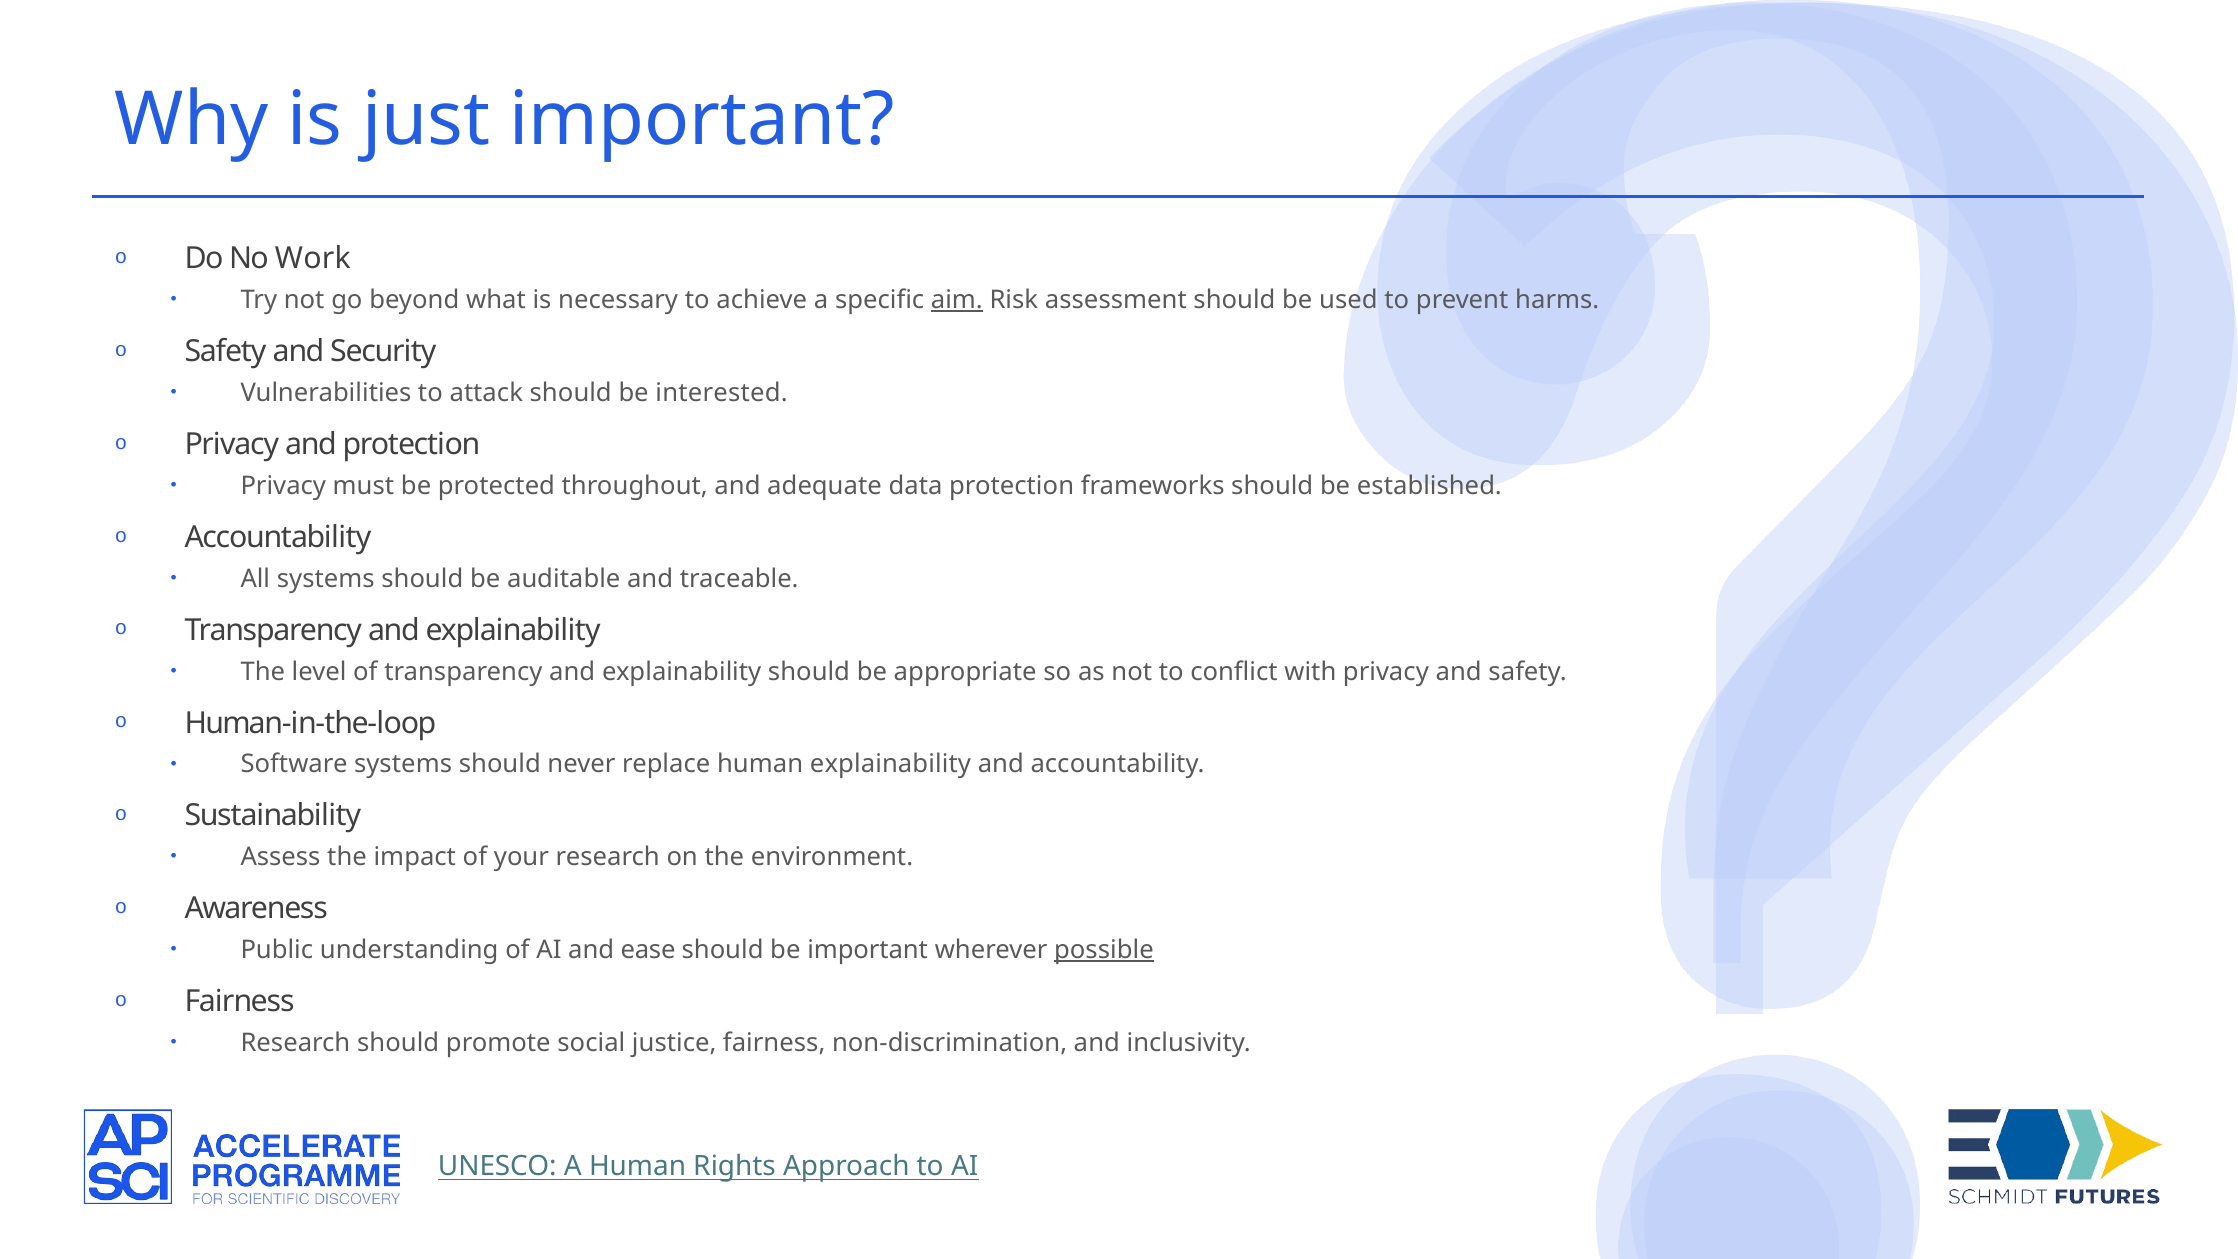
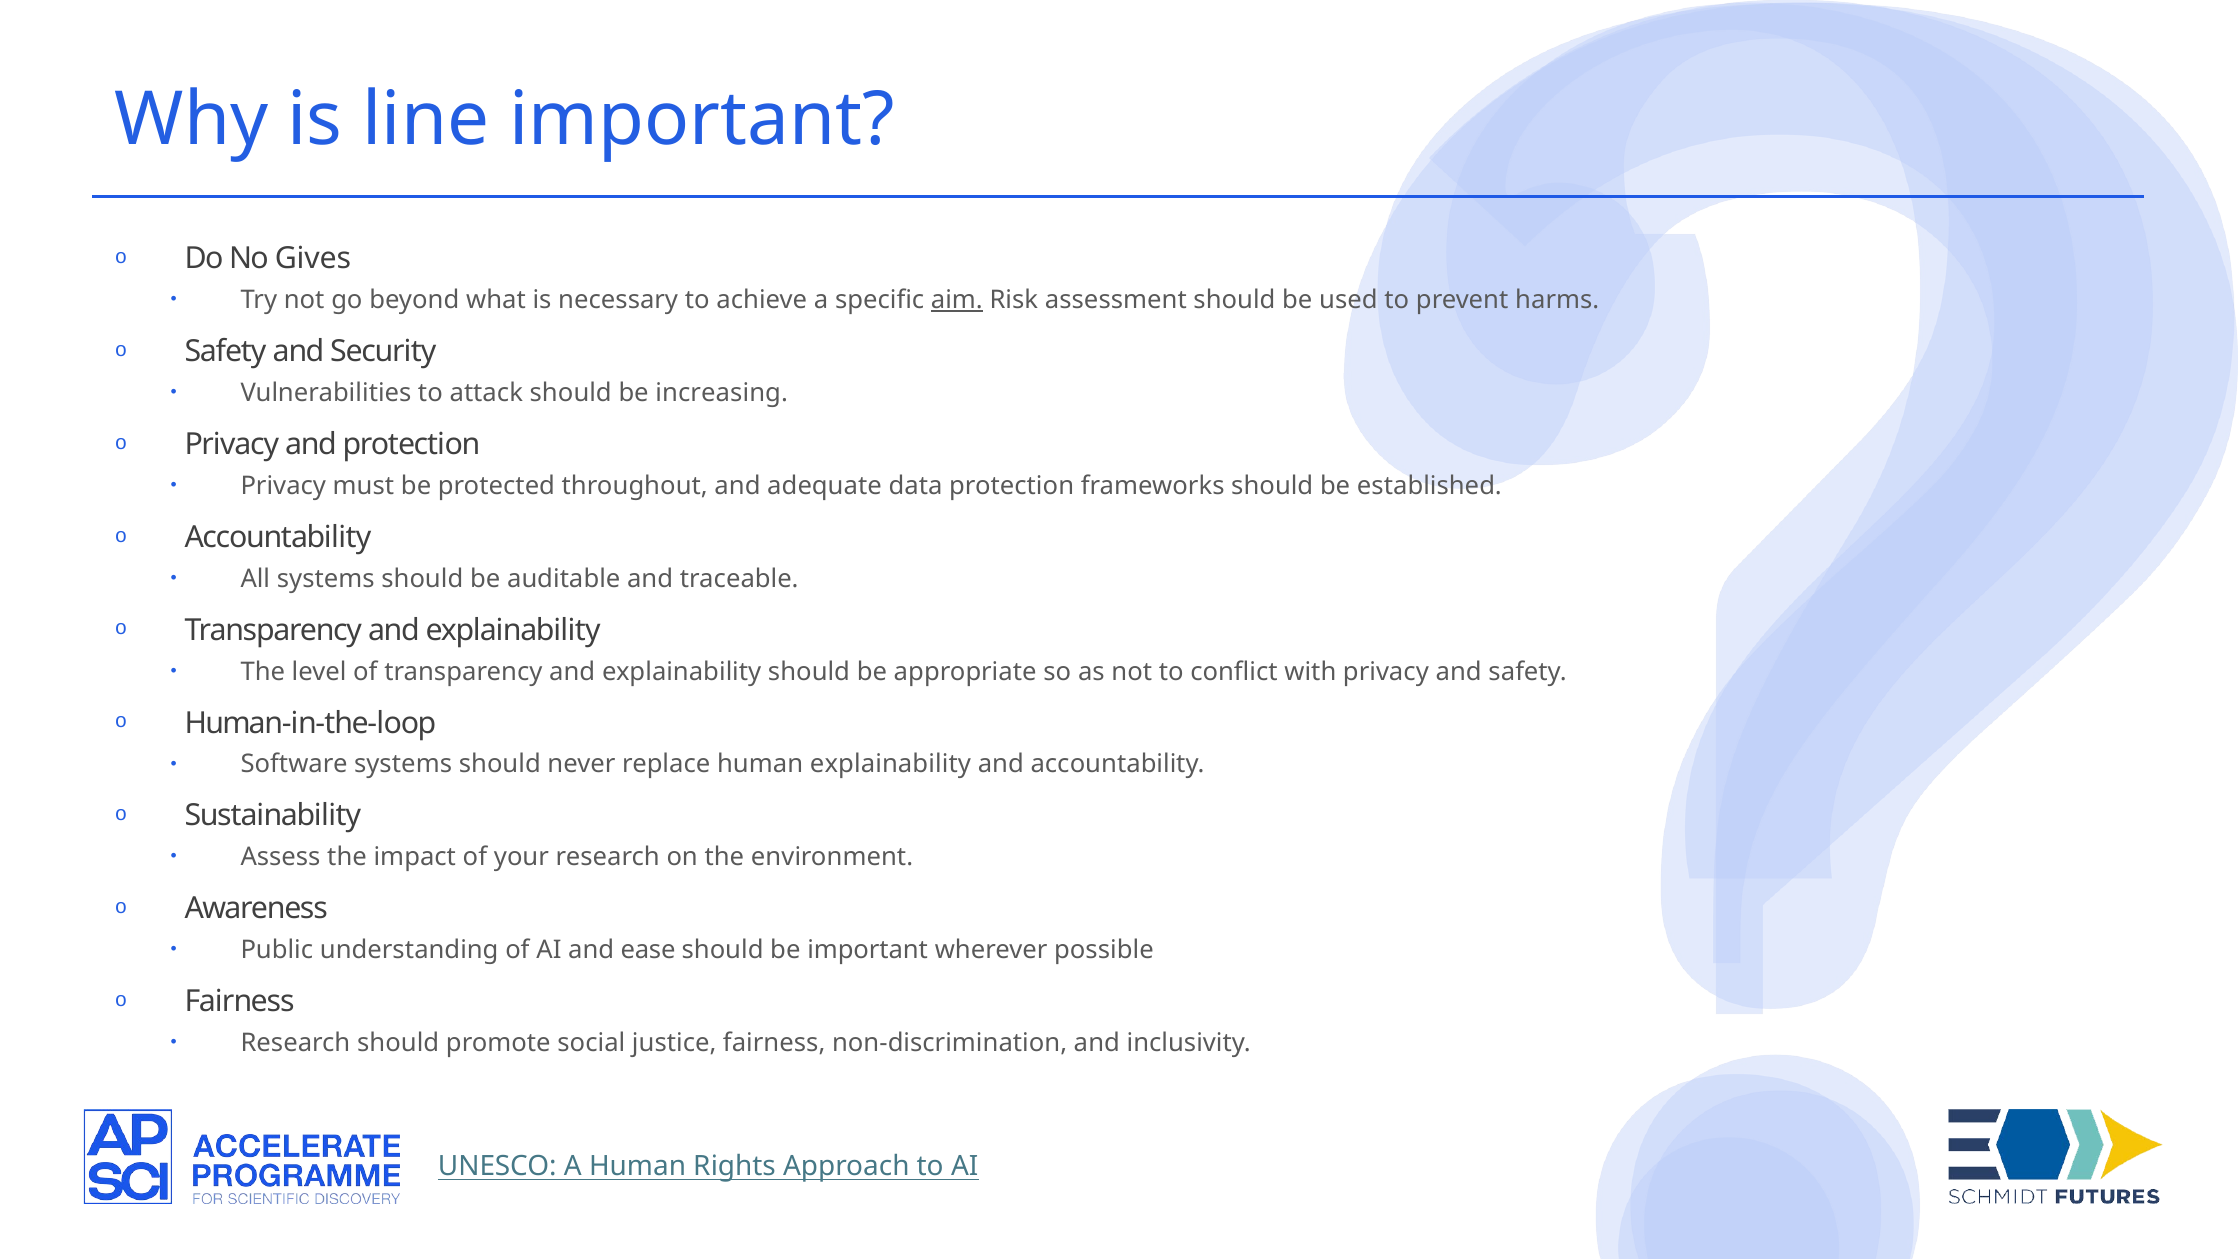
just: just -> line
Work: Work -> Gives
interested: interested -> increasing
possible underline: present -> none
